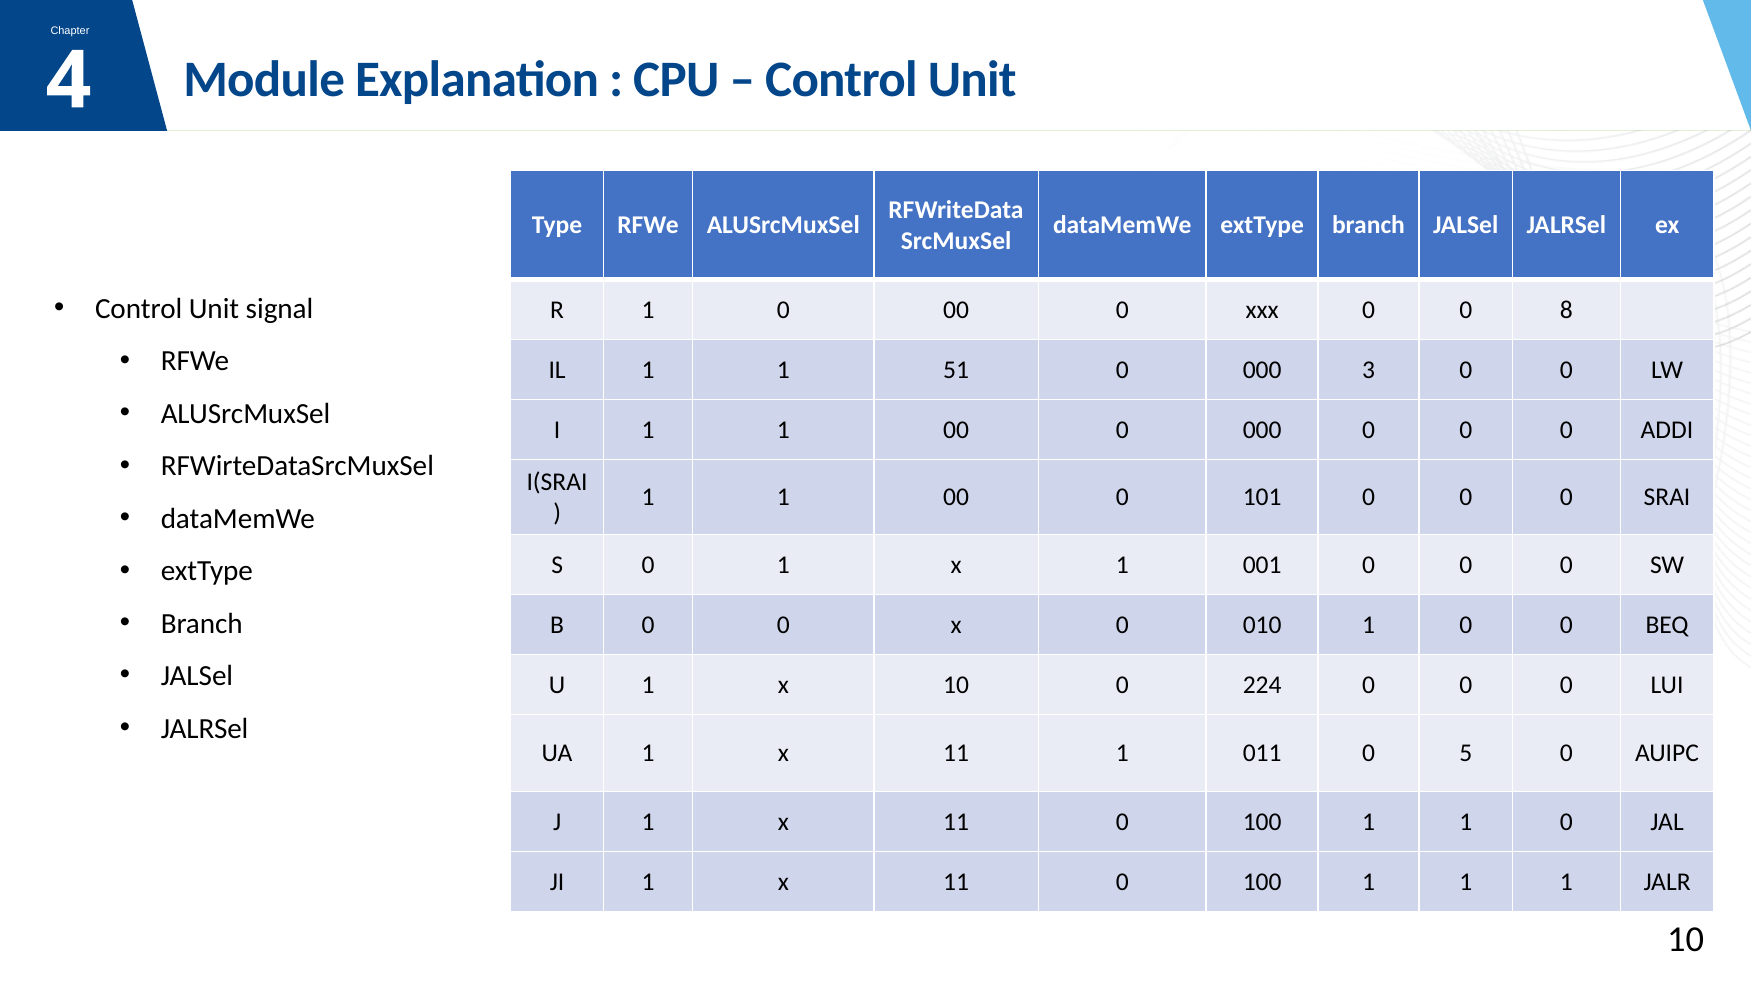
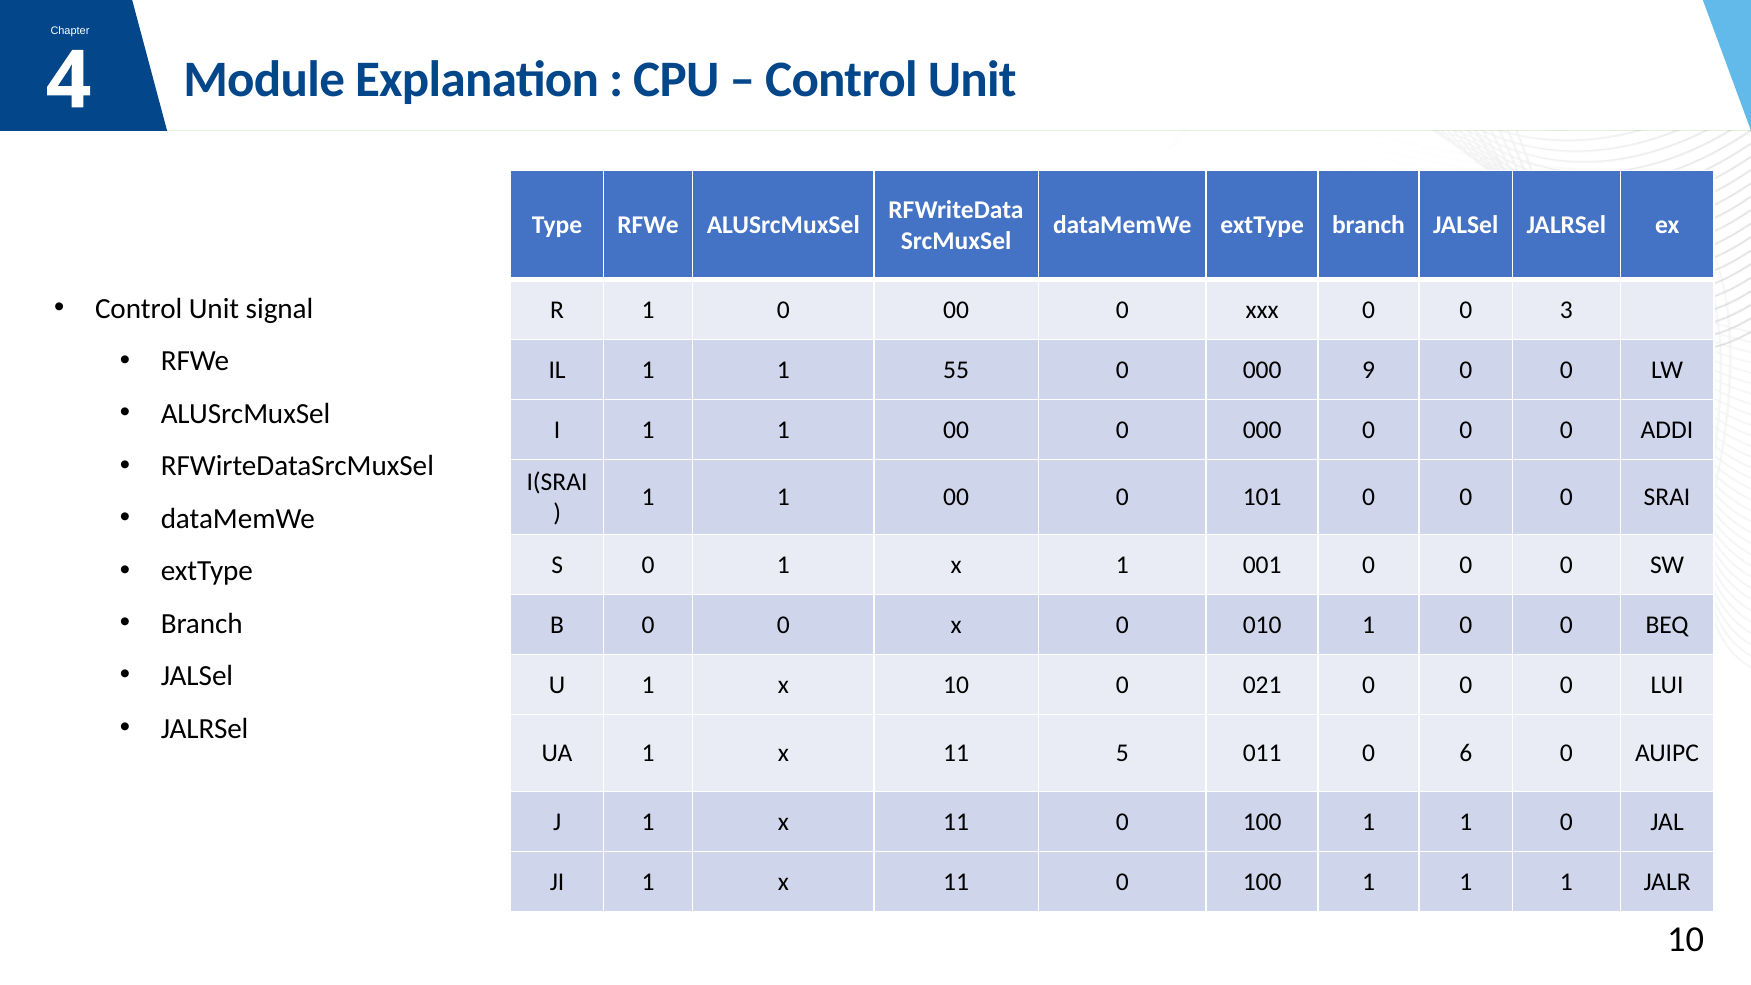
8: 8 -> 3
51: 51 -> 55
3: 3 -> 9
224: 224 -> 021
11 1: 1 -> 5
5: 5 -> 6
